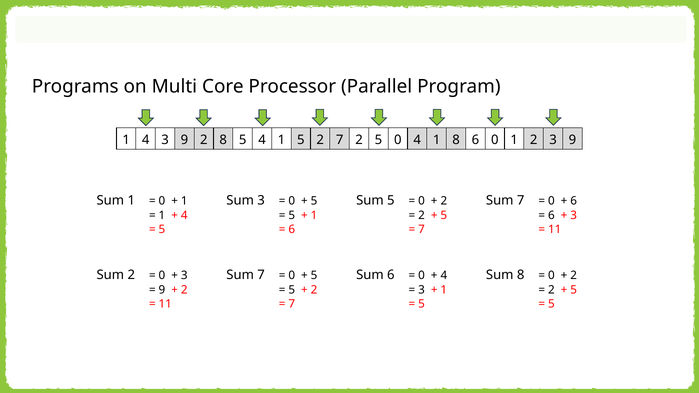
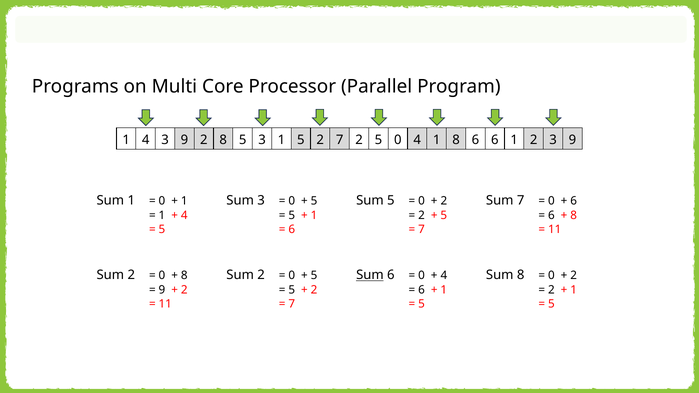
5 4: 4 -> 3
6 0: 0 -> 6
3 at (574, 215): 3 -> 8
3 at (184, 276): 3 -> 8
7 at (261, 275): 7 -> 2
Sum at (370, 275) underline: none -> present
3 at (422, 290): 3 -> 6
5 at (574, 290): 5 -> 1
